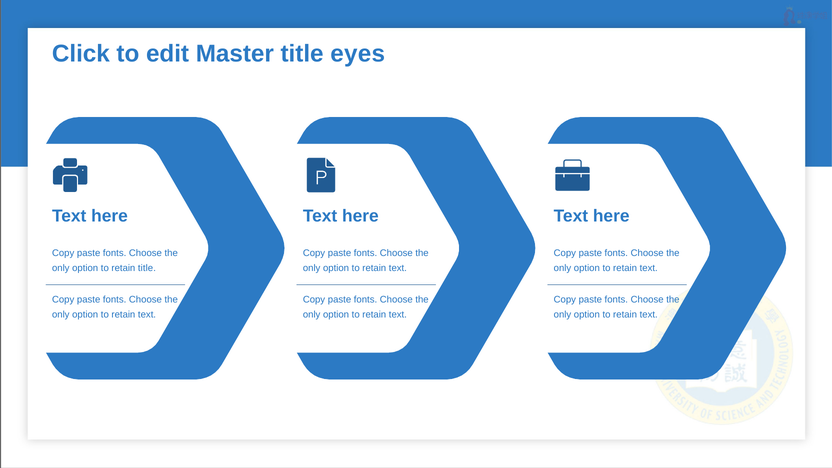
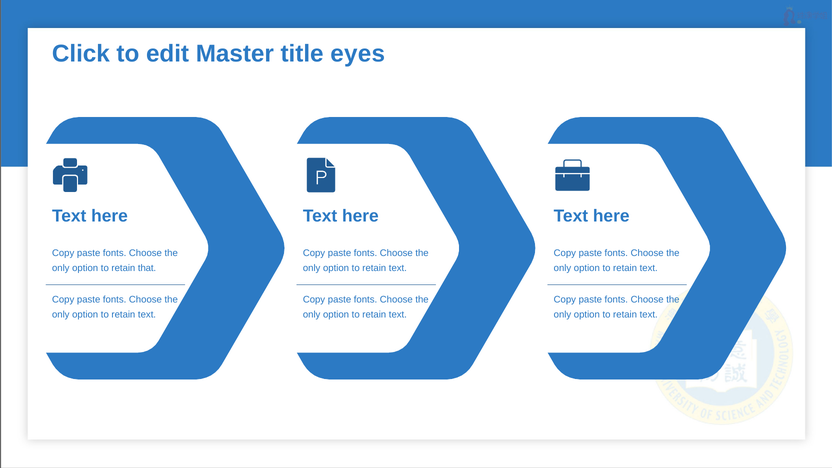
retain title: title -> that
